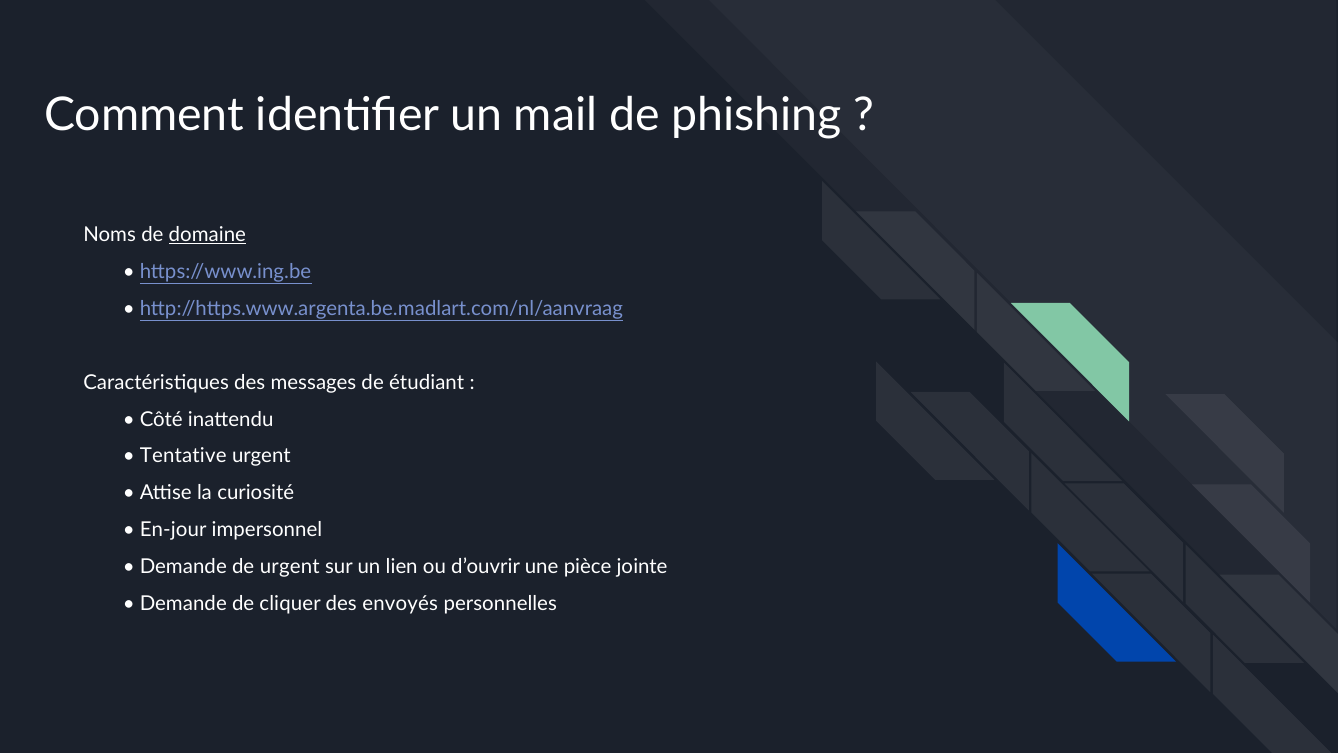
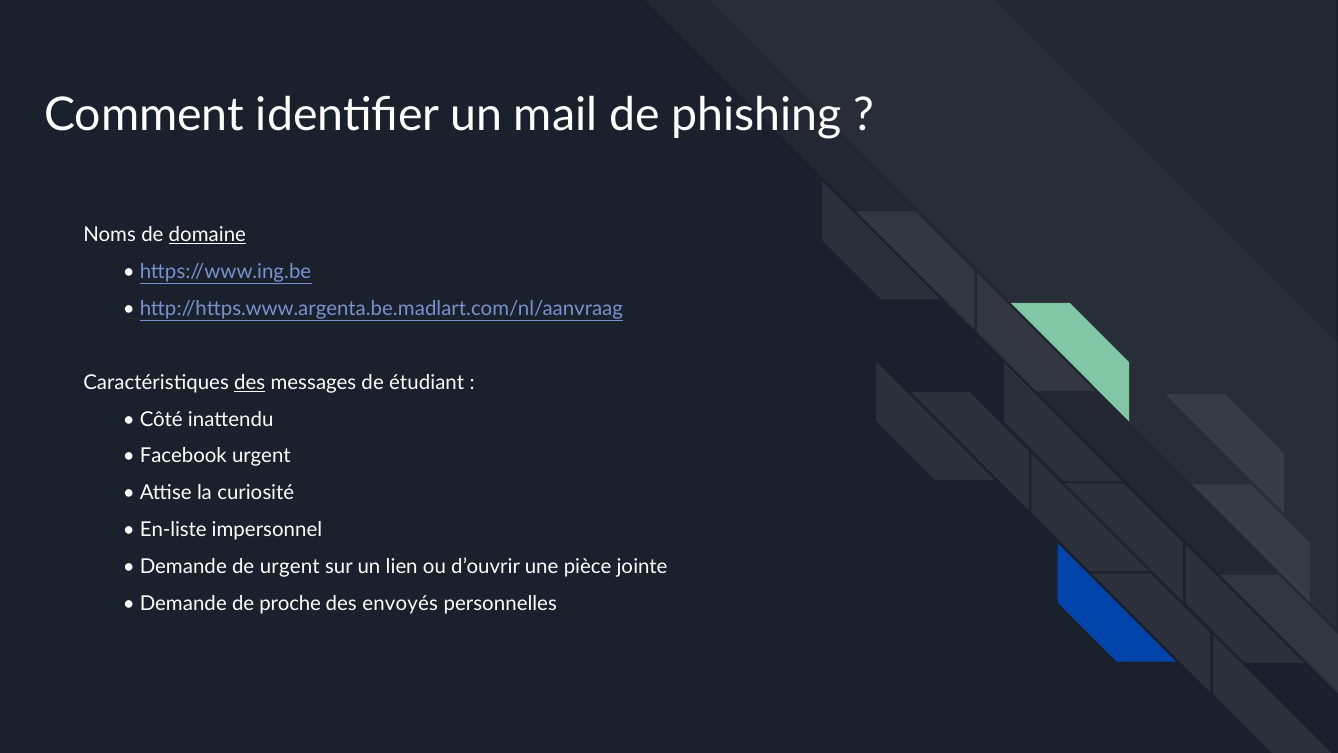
des at (250, 382) underline: none -> present
Tentative: Tentative -> Facebook
En-jour: En-jour -> En-liste
cliquer: cliquer -> proche
